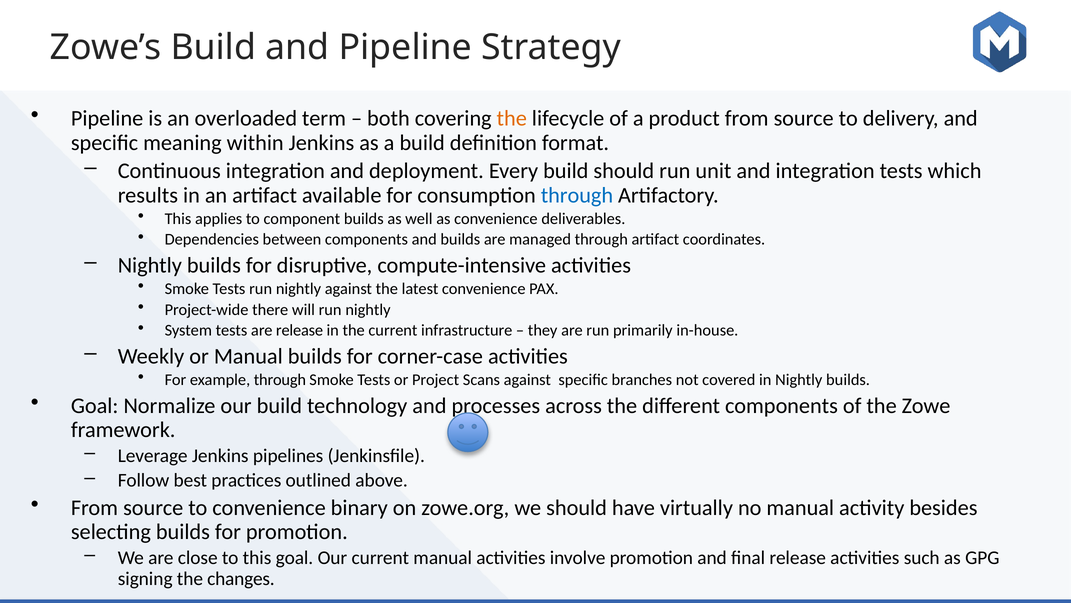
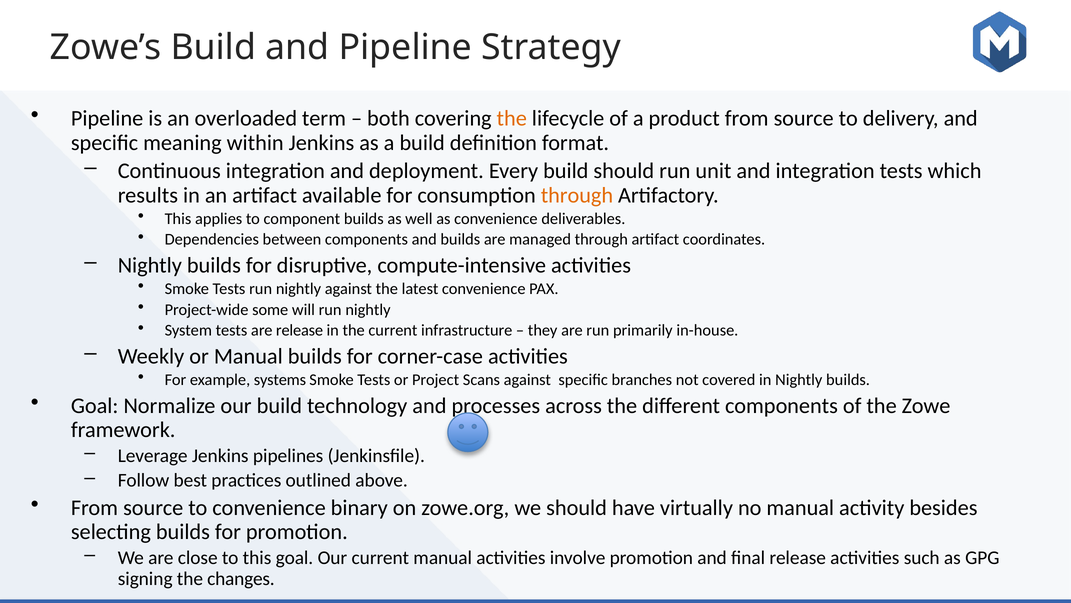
through at (577, 195) colour: blue -> orange
there: there -> some
example through: through -> systems
